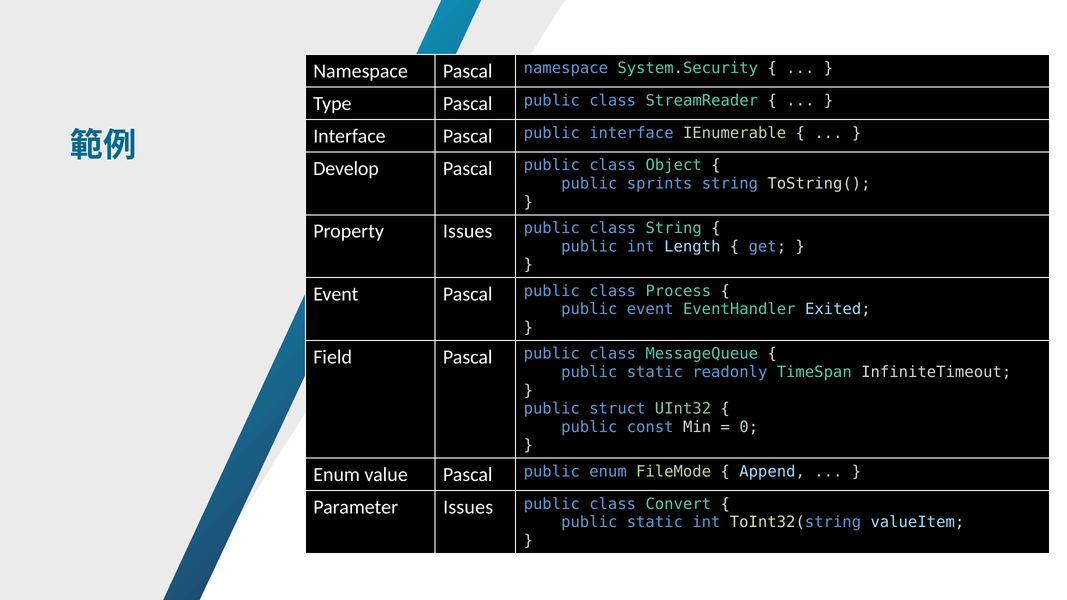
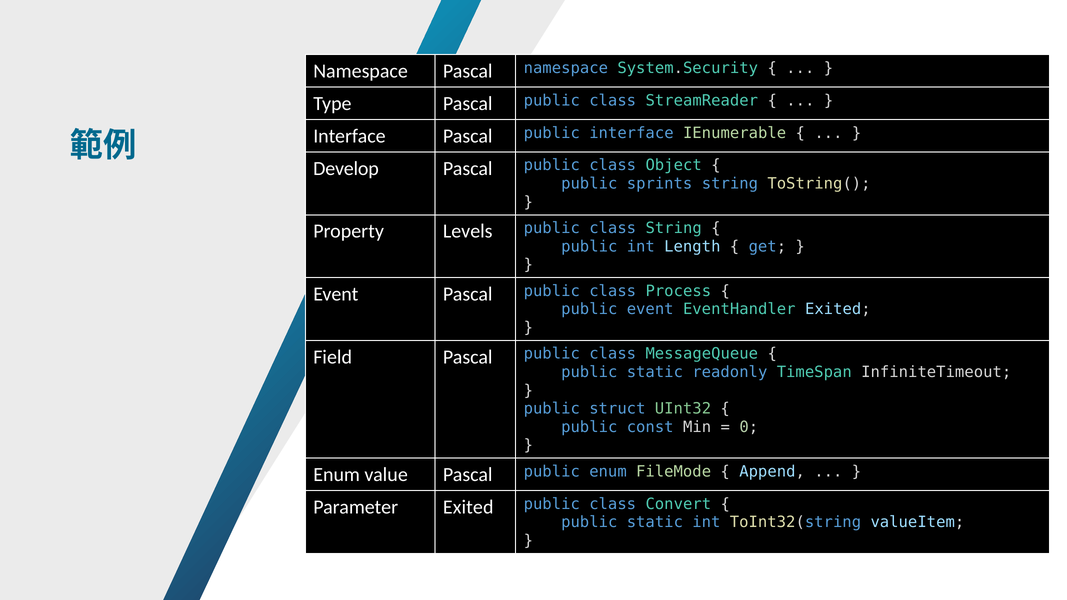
Property Issues: Issues -> Levels
Parameter Issues: Issues -> Exited
